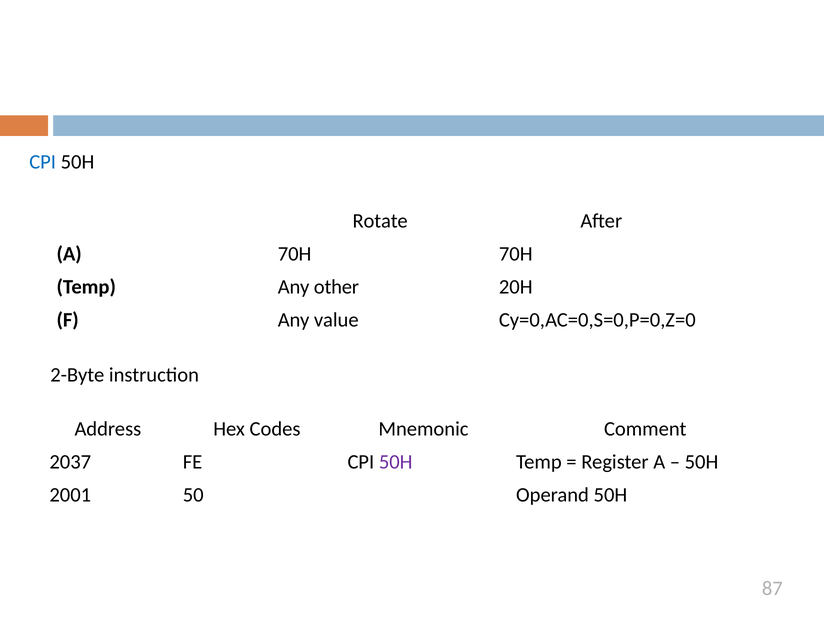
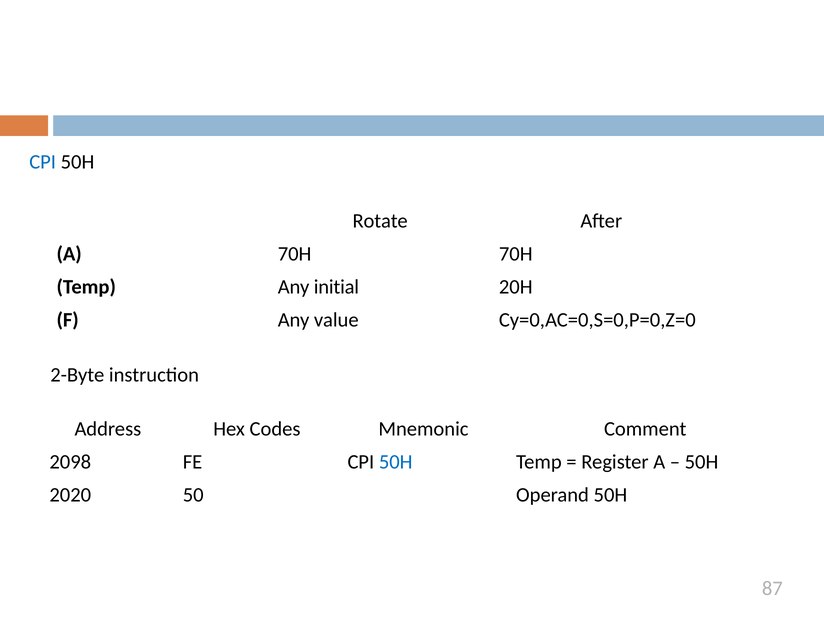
other: other -> initial
2037: 2037 -> 2098
50H at (396, 462) colour: purple -> blue
2001: 2001 -> 2020
